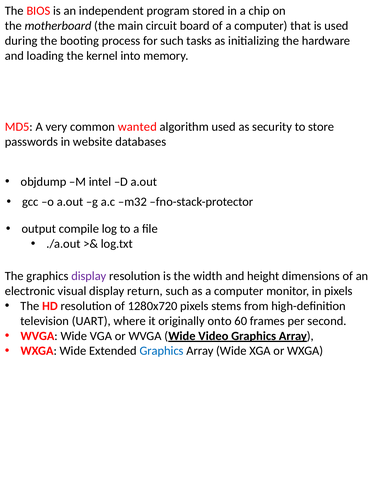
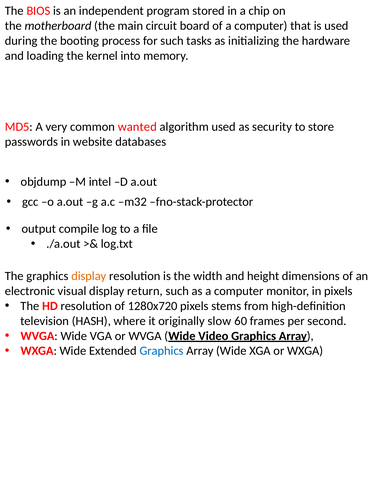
display at (89, 276) colour: purple -> orange
UART: UART -> HASH
onto: onto -> slow
